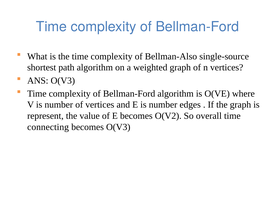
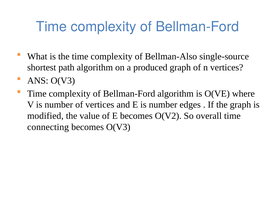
weighted: weighted -> produced
represent: represent -> modified
